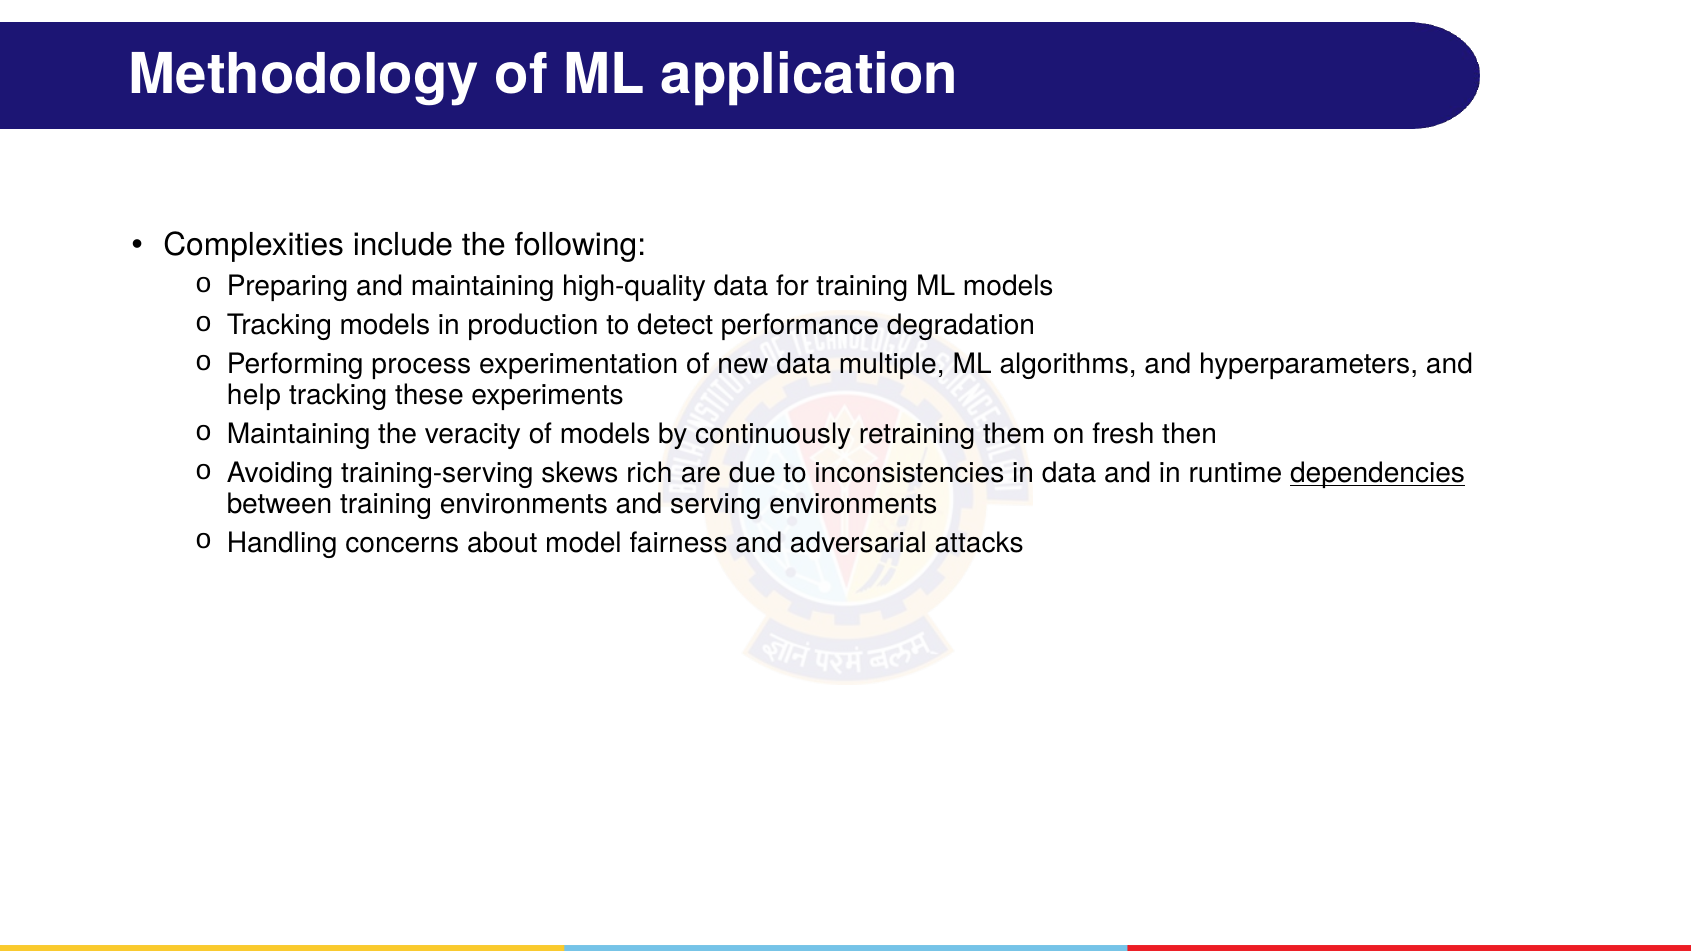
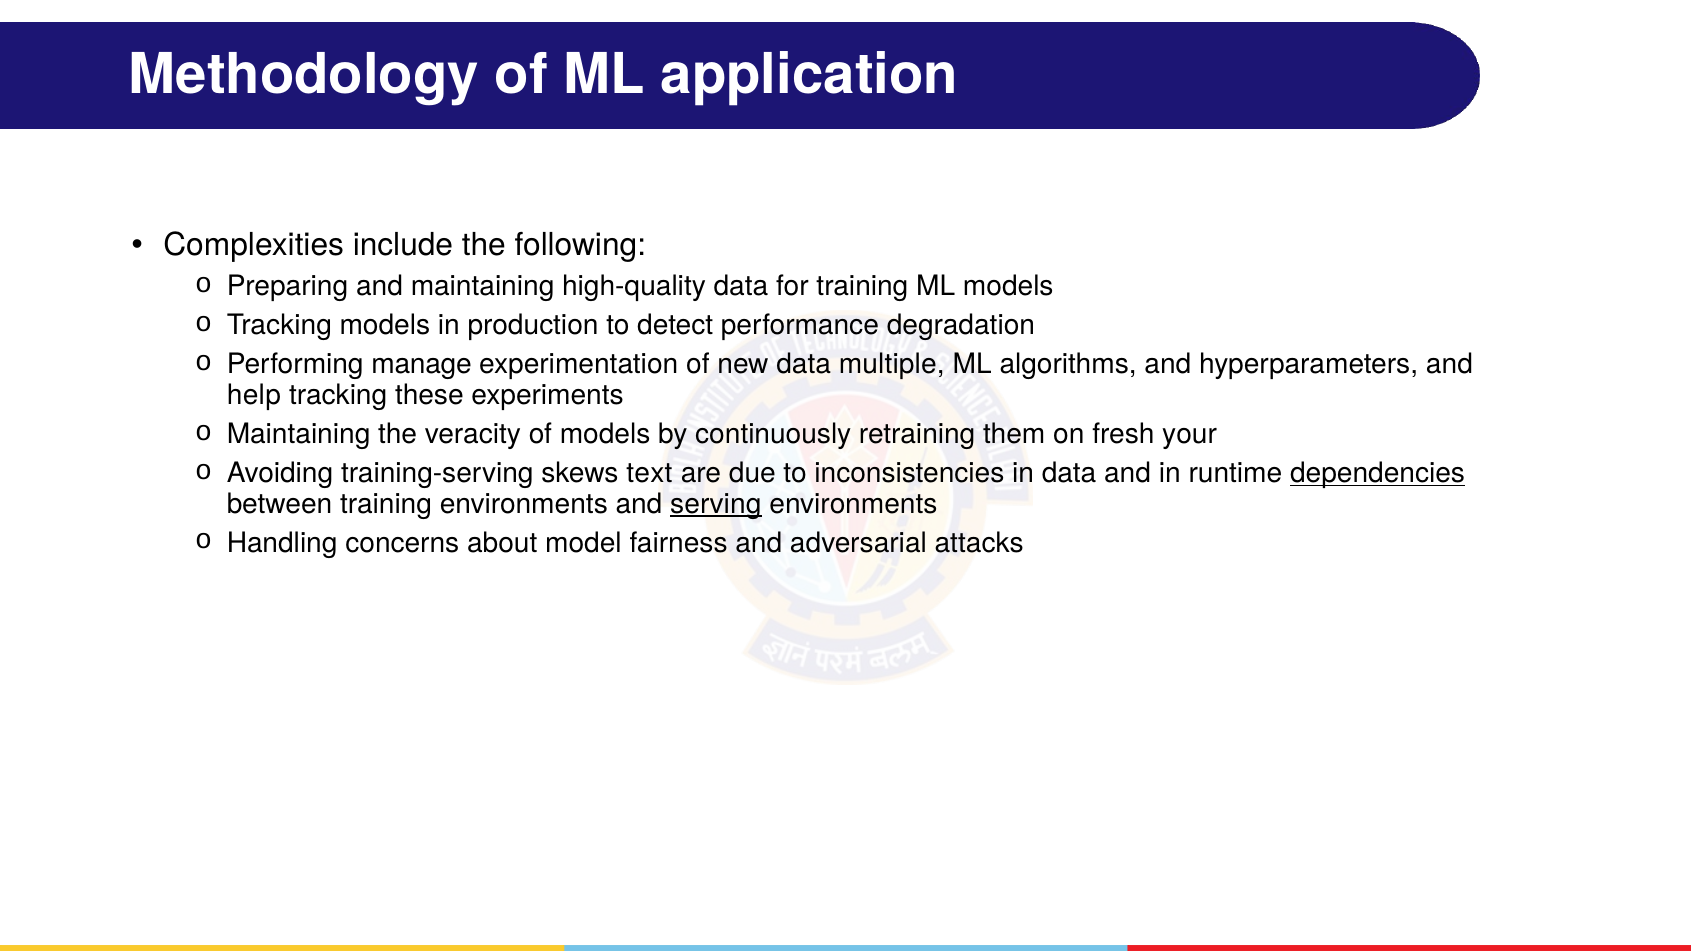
process: process -> manage
then: then -> your
rich: rich -> text
serving underline: none -> present
